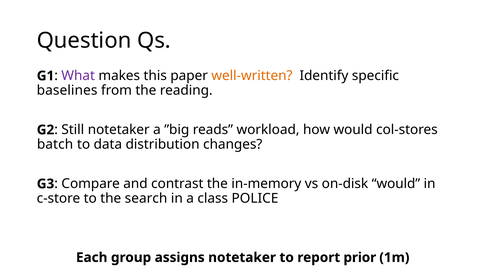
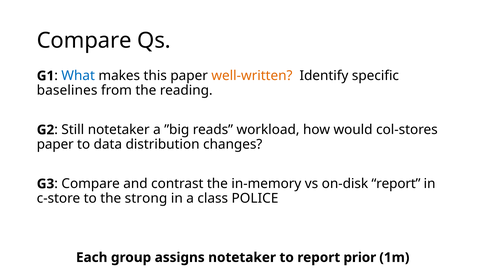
Question at (84, 40): Question -> Compare
What colour: purple -> blue
batch at (55, 145): batch -> paper
on-disk would: would -> report
search: search -> strong
